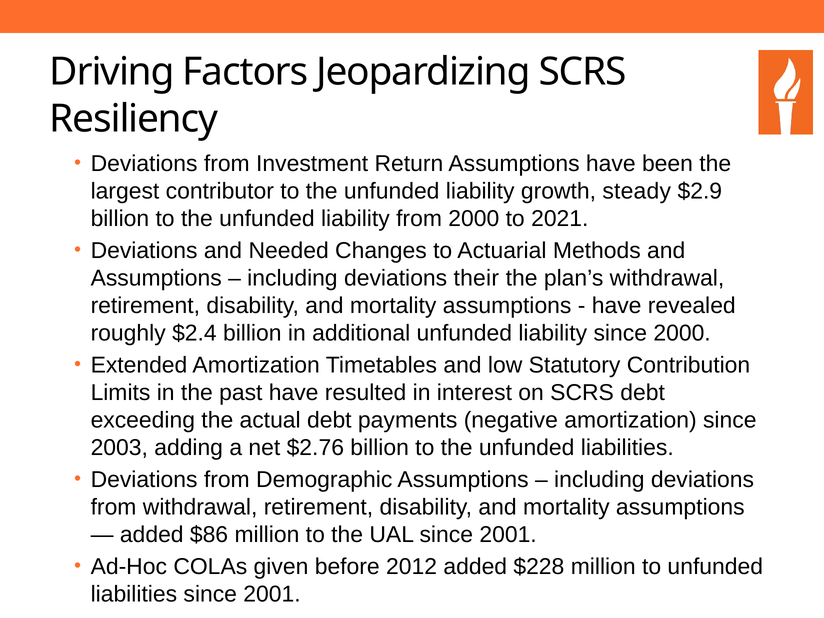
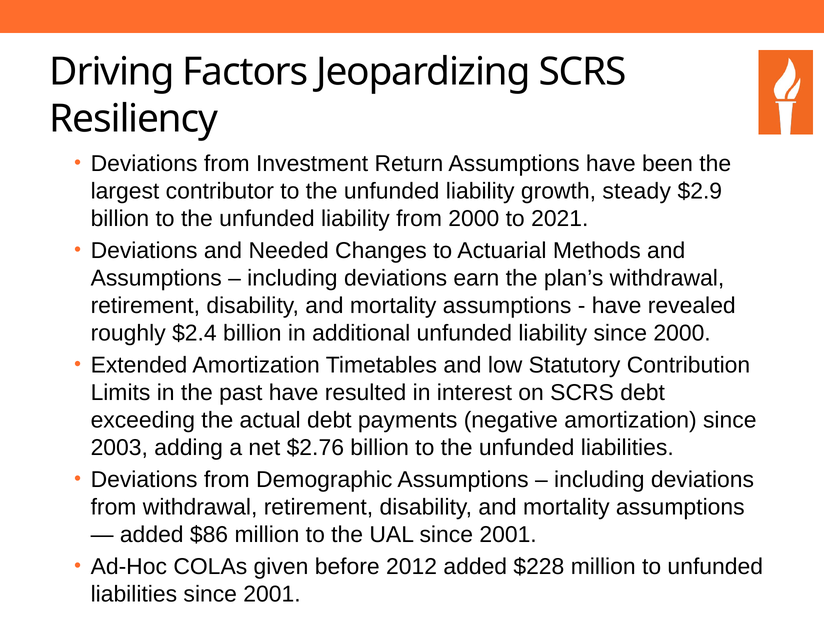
their: their -> earn
